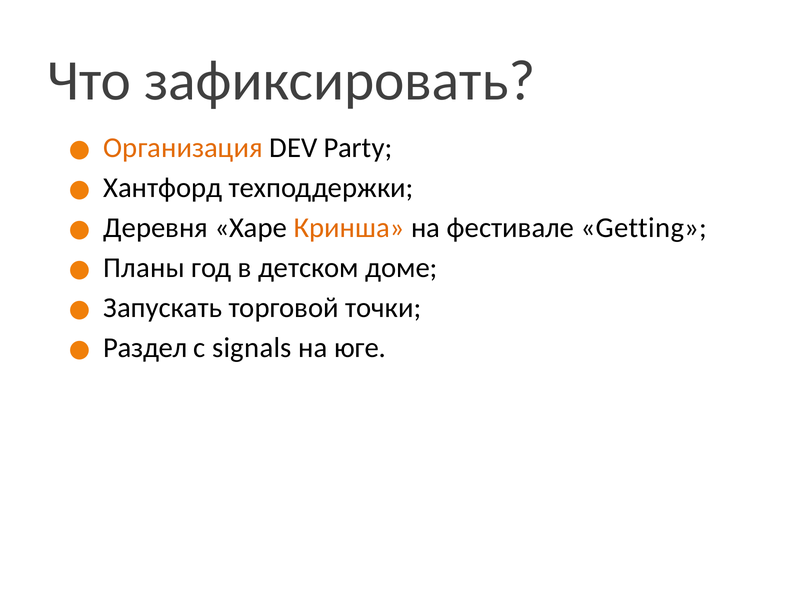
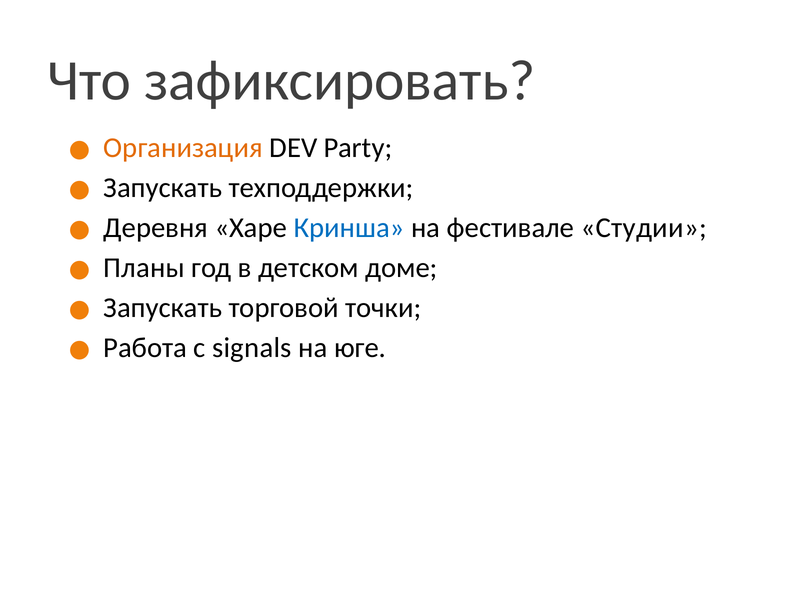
Хантфорд at (163, 188): Хантфорд -> Запускать
Кринша colour: orange -> blue
Getting: Getting -> Студии
Раздел: Раздел -> Работа
